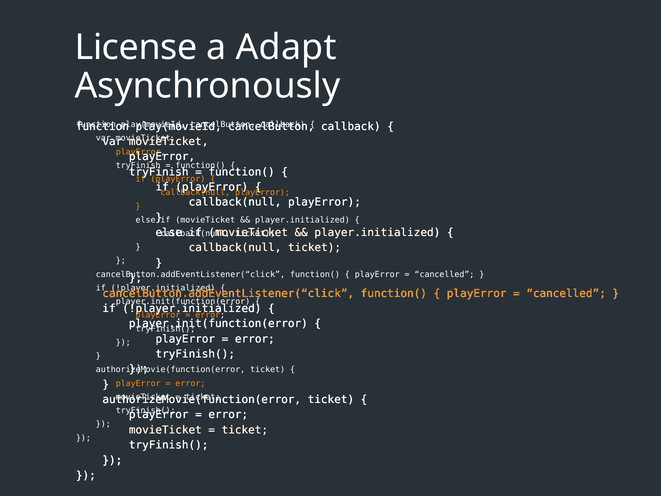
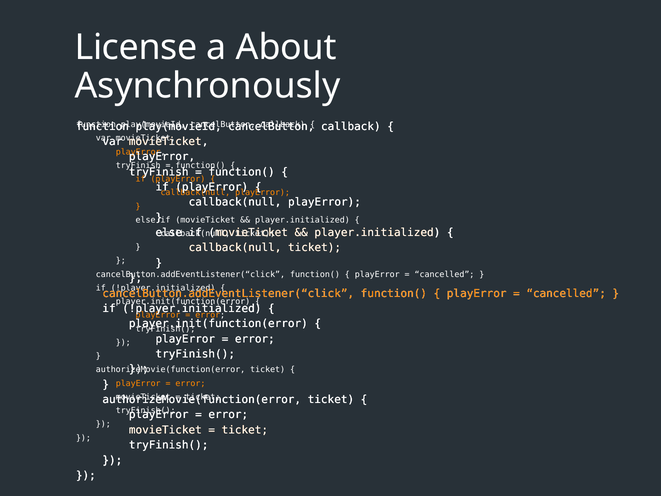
Adapt: Adapt -> About
